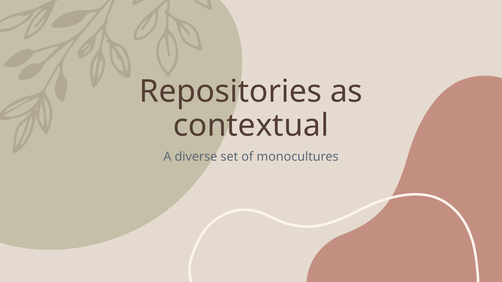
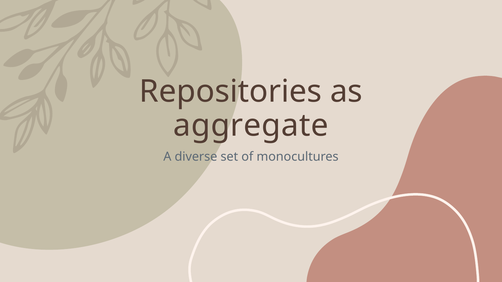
contextual: contextual -> aggregate
